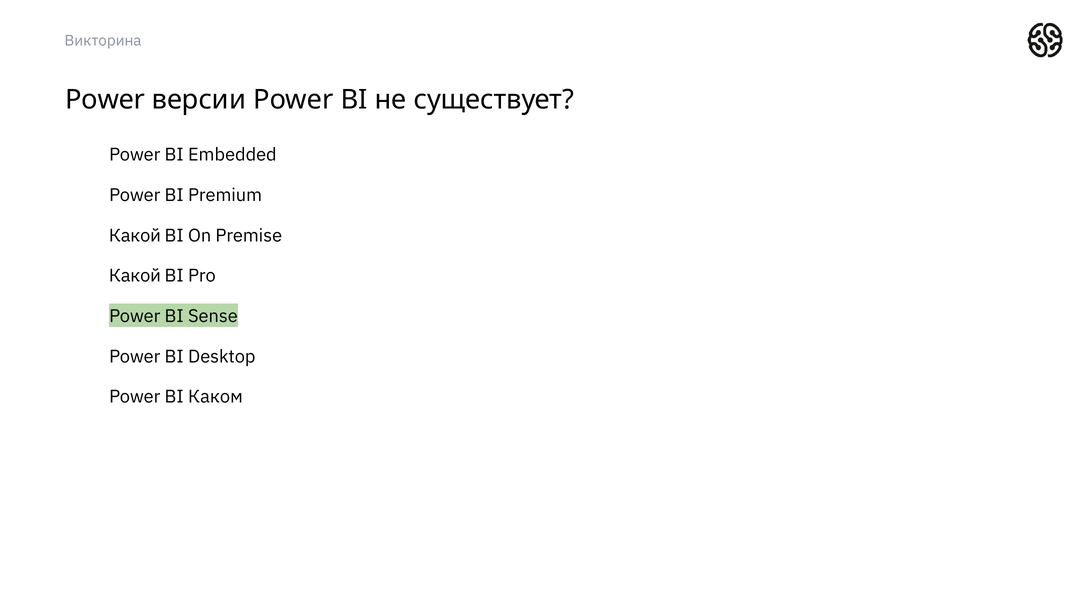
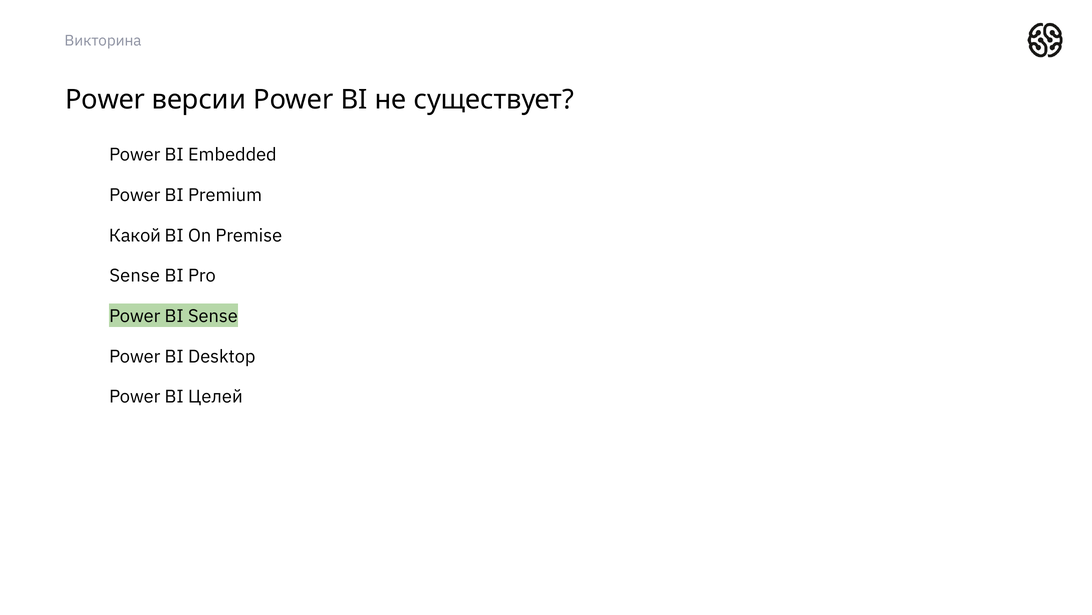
Какой at (135, 276): Какой -> Sense
Каком: Каком -> Целей
